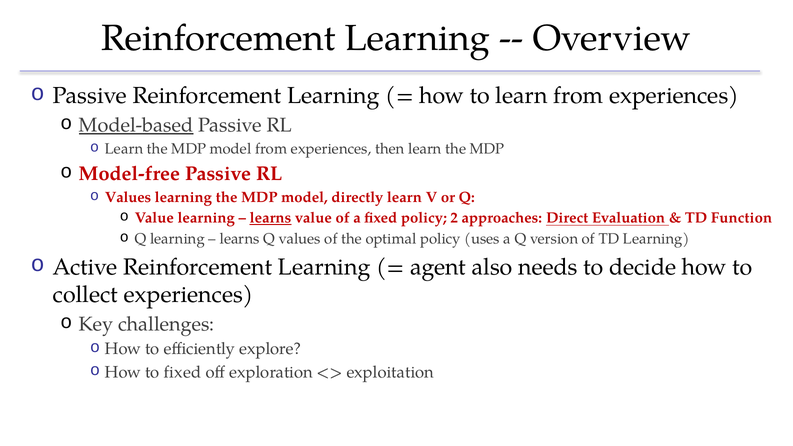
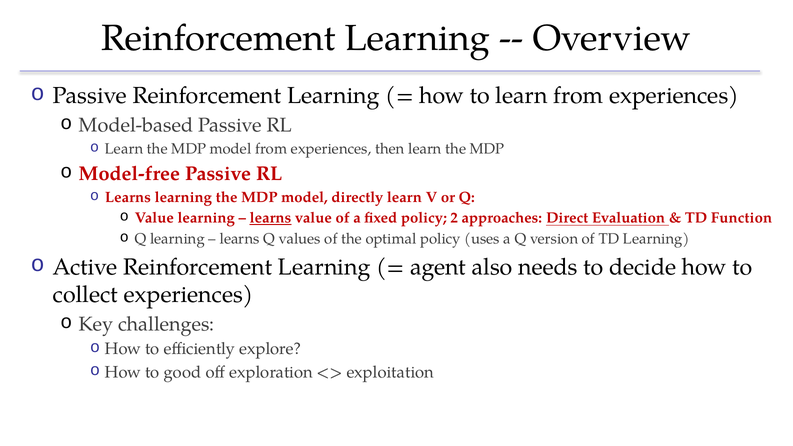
Model-based underline: present -> none
Values at (128, 197): Values -> Learns
to fixed: fixed -> good
